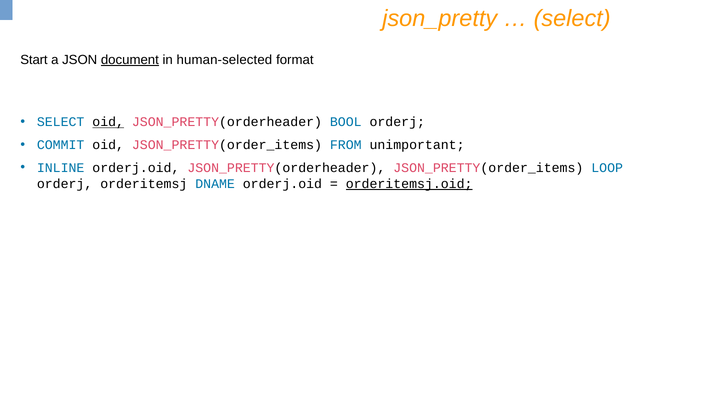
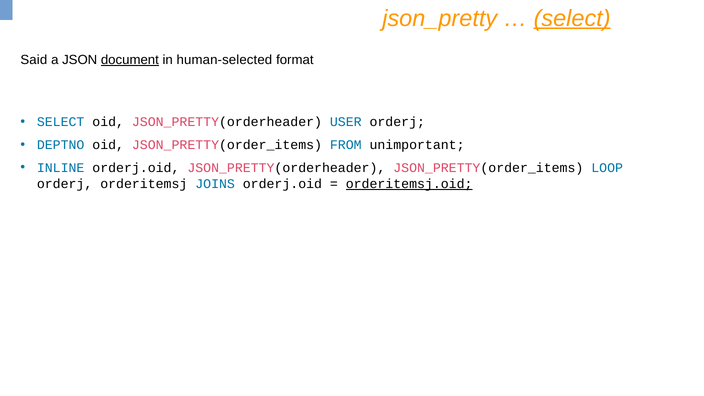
select at (572, 18) underline: none -> present
Start: Start -> Said
oid at (108, 122) underline: present -> none
BOOL: BOOL -> USER
COMMIT: COMMIT -> DEPTNO
DNAME: DNAME -> JOINS
